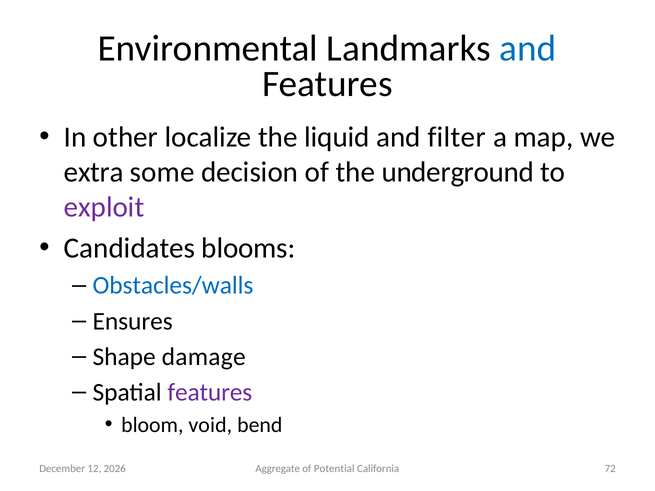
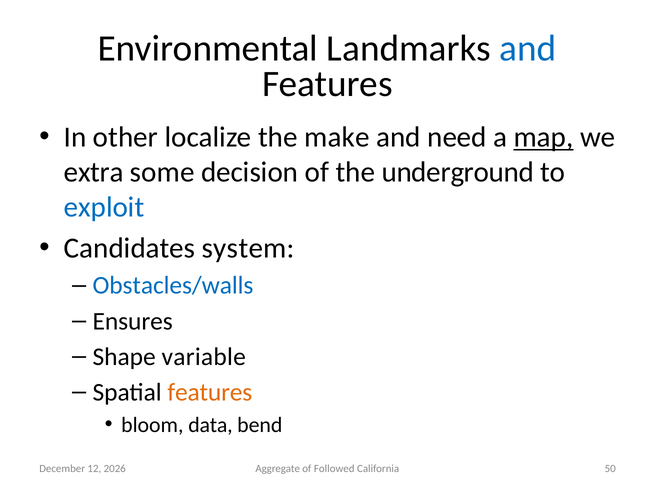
liquid: liquid -> make
filter: filter -> need
map underline: none -> present
exploit colour: purple -> blue
blooms: blooms -> system
damage: damage -> variable
features at (210, 393) colour: purple -> orange
void: void -> data
Potential: Potential -> Followed
72: 72 -> 50
